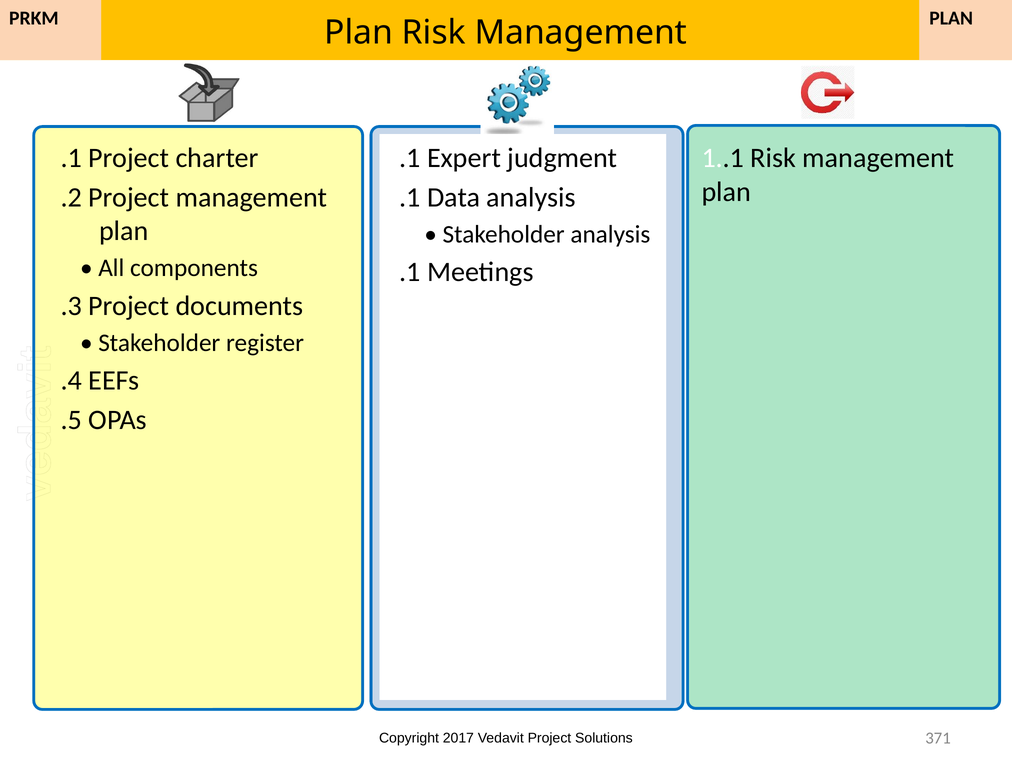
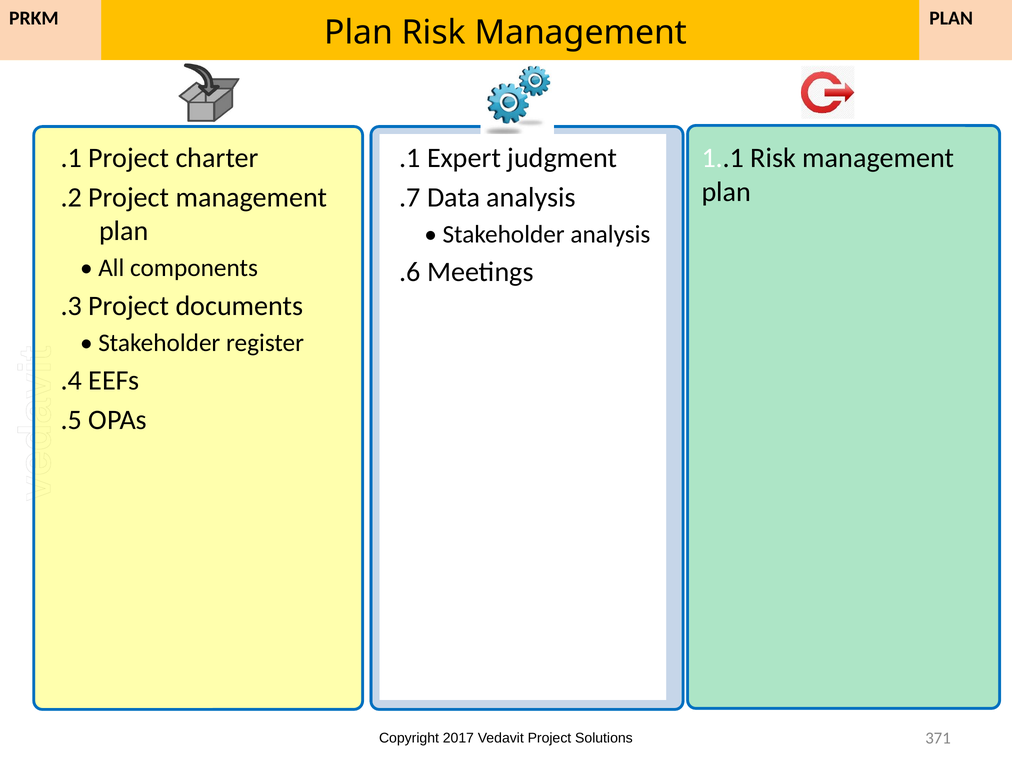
.1 at (410, 197): .1 -> .7
.1 at (410, 272): .1 -> .6
